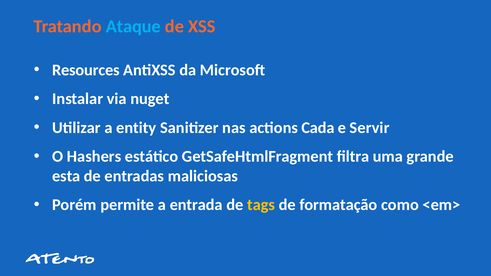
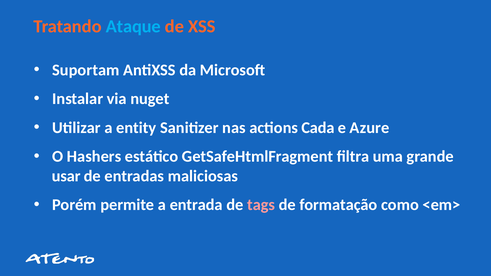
Resources: Resources -> Suportam
Servir: Servir -> Azure
esta: esta -> usar
tags colour: yellow -> pink
